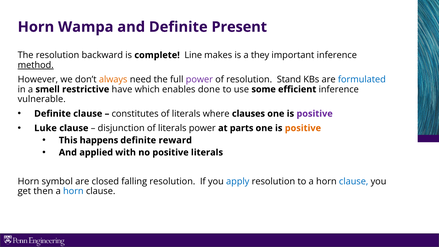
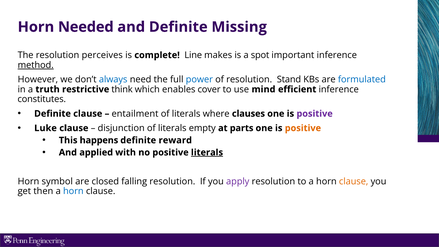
Wampa: Wampa -> Needed
Present: Present -> Missing
backward: backward -> perceives
they: they -> spot
always colour: orange -> blue
power at (199, 79) colour: purple -> blue
smell: smell -> truth
have: have -> think
done: done -> cover
some: some -> mind
vulnerable: vulnerable -> constitutes
constitutes: constitutes -> entailment
literals power: power -> empty
literals at (207, 152) underline: none -> present
apply colour: blue -> purple
clause at (354, 181) colour: blue -> orange
